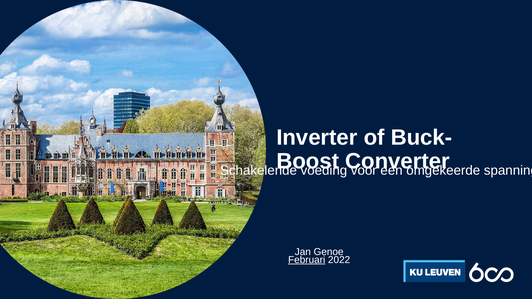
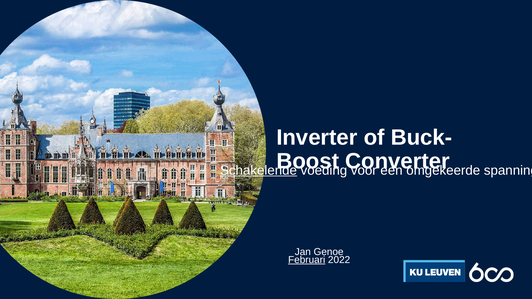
Schakelende underline: none -> present
